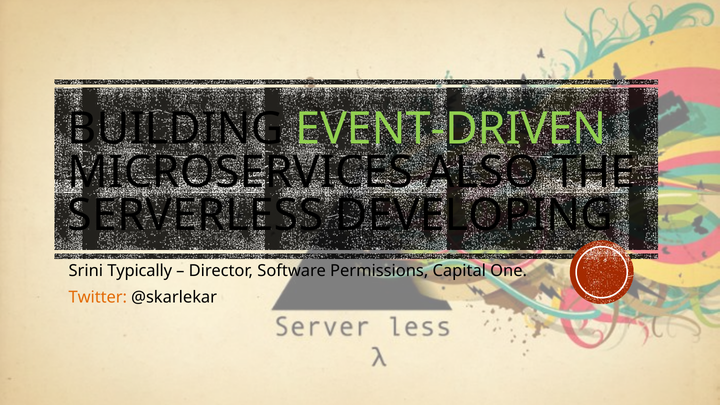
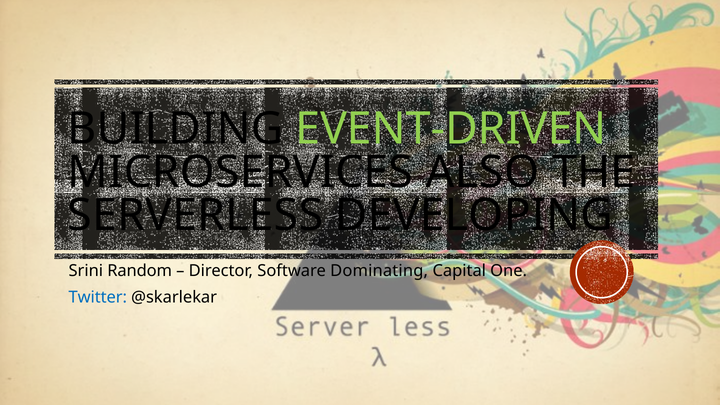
Typically: Typically -> Random
Permissions: Permissions -> Dominating
Twitter colour: orange -> blue
